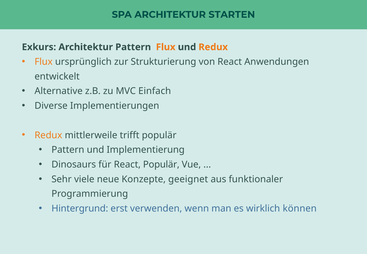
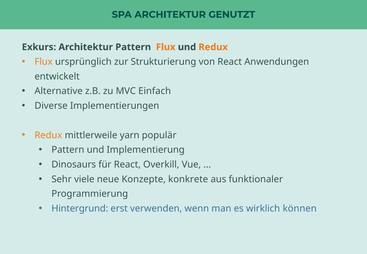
STARTEN: STARTEN -> GENUTZT
trifft: trifft -> yarn
React Populär: Populär -> Overkill
geeignet: geeignet -> konkrete
